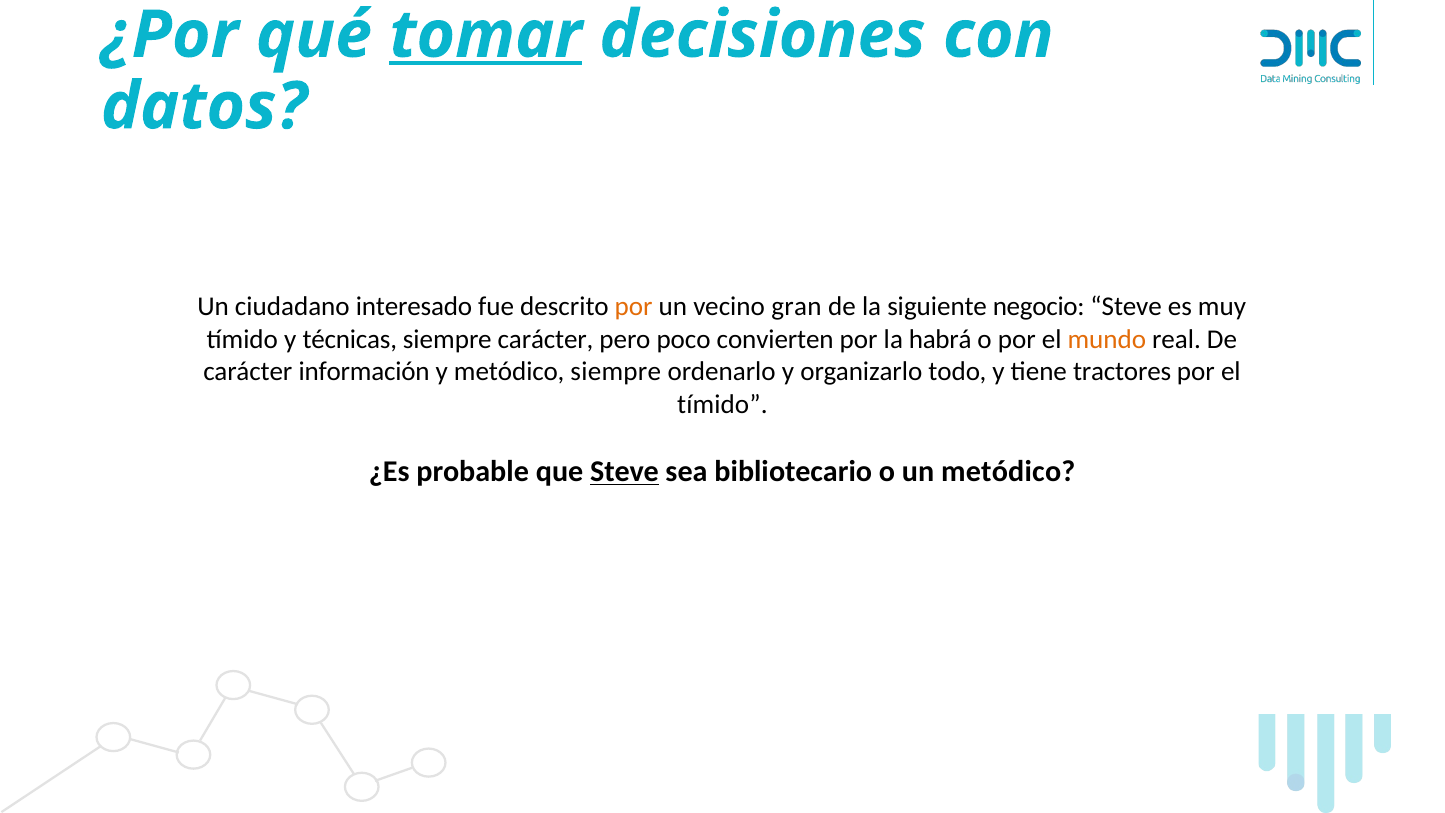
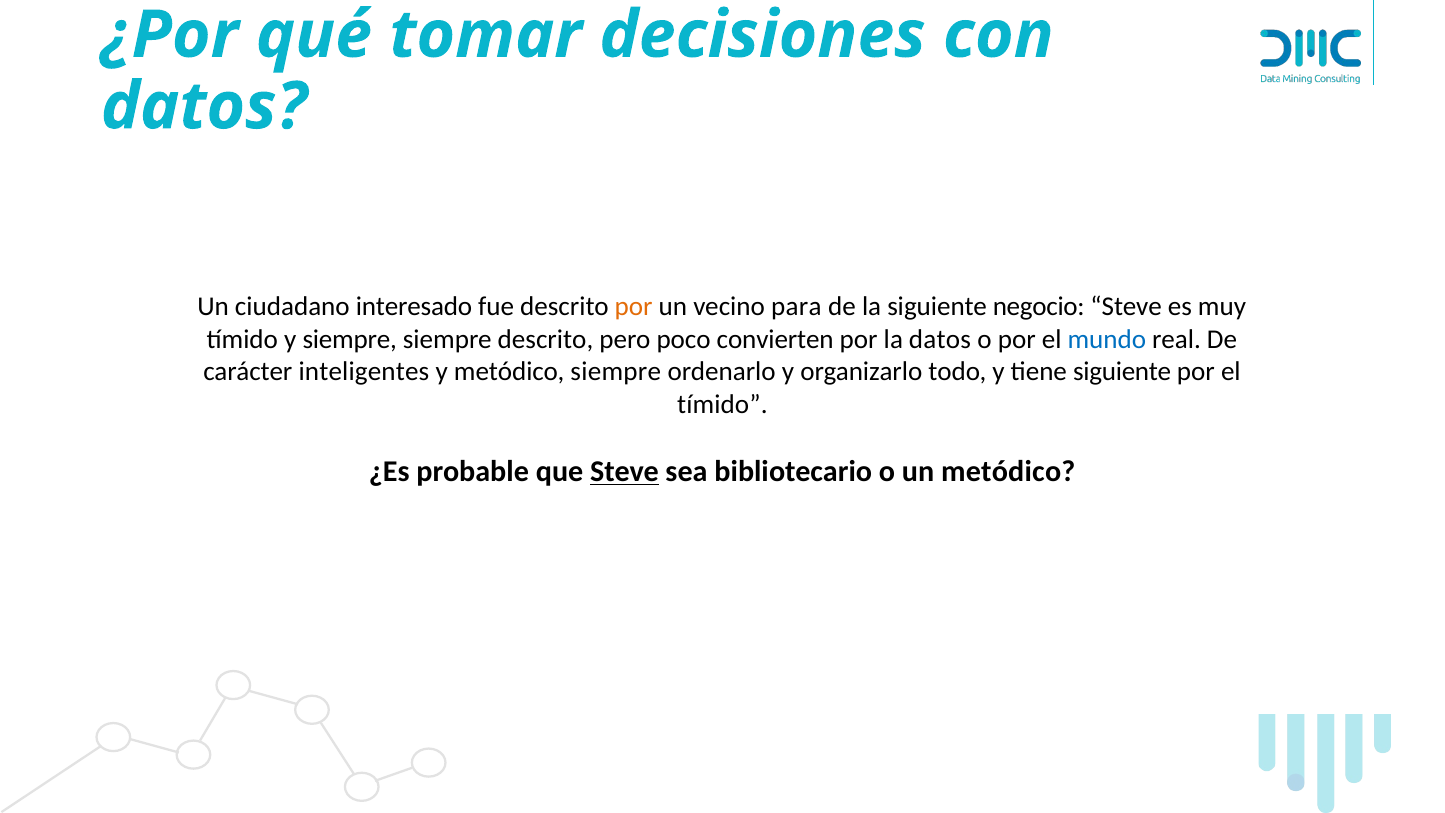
tomar underline: present -> none
gran: gran -> para
y técnicas: técnicas -> siempre
siempre carácter: carácter -> descrito
la habrá: habrá -> datos
mundo colour: orange -> blue
información: información -> inteligentes
tiene tractores: tractores -> siguiente
